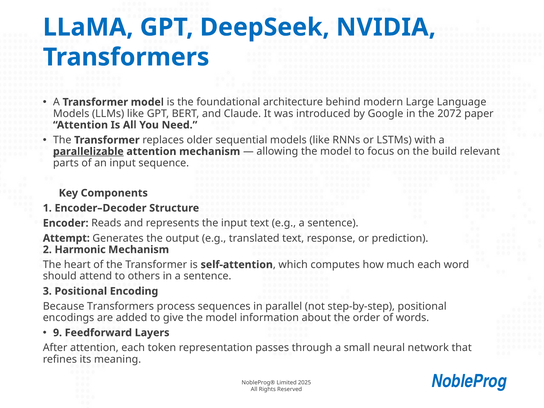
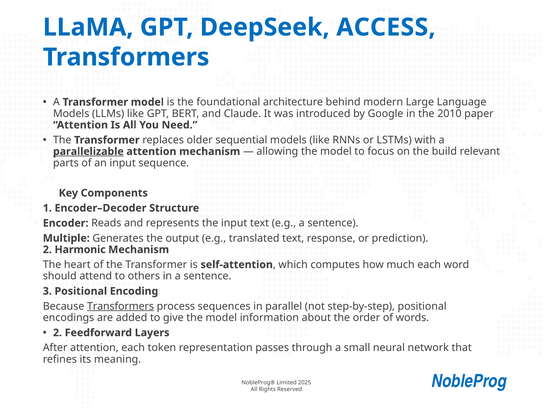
NVIDIA: NVIDIA -> ACCESS
2072: 2072 -> 2010
Attempt: Attempt -> Multiple
Transformers at (121, 306) underline: none -> present
9 at (58, 333): 9 -> 2
